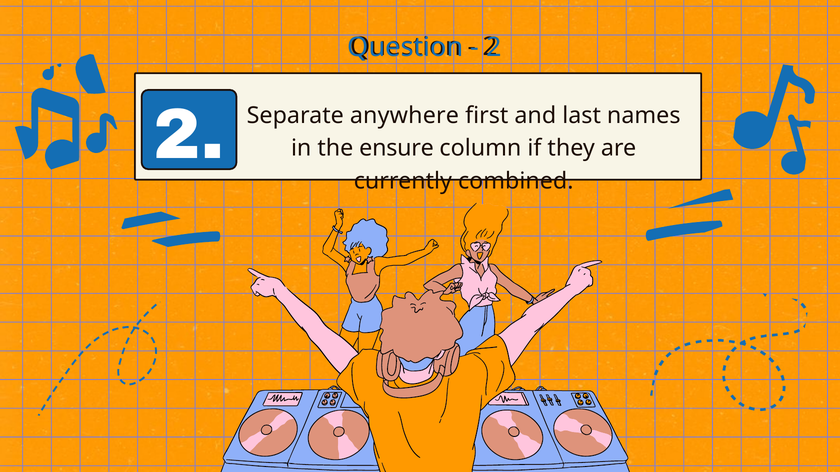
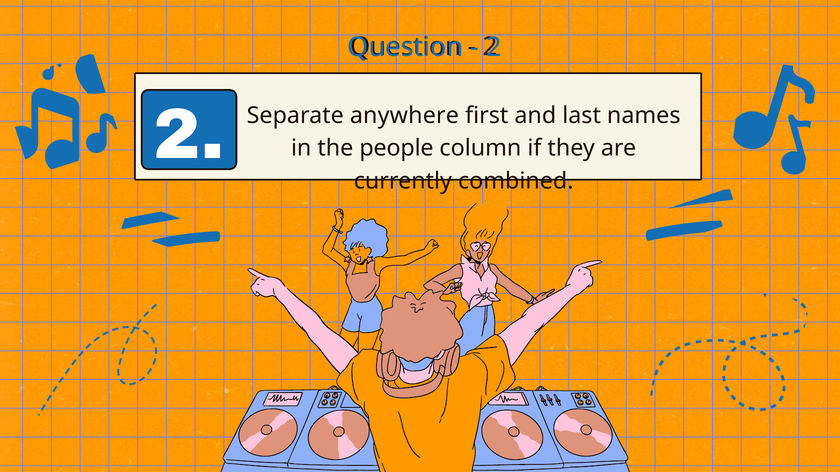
ensure: ensure -> people
